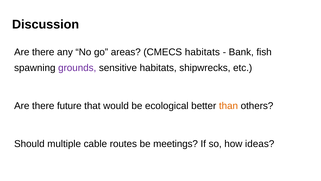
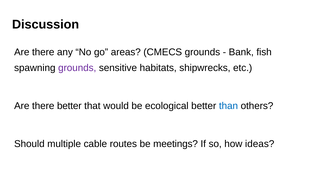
CMECS habitats: habitats -> grounds
there future: future -> better
than colour: orange -> blue
